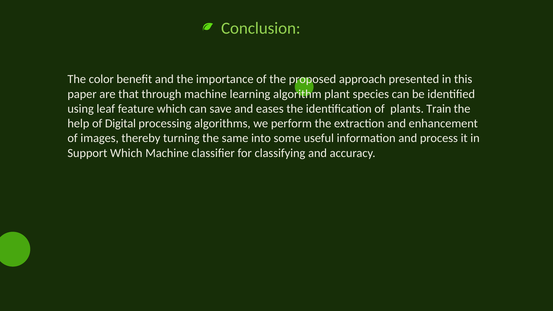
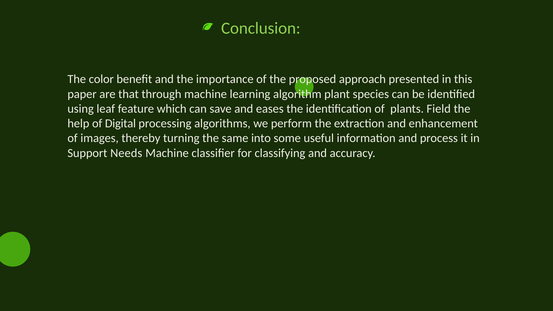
Train: Train -> Field
Support Which: Which -> Needs
